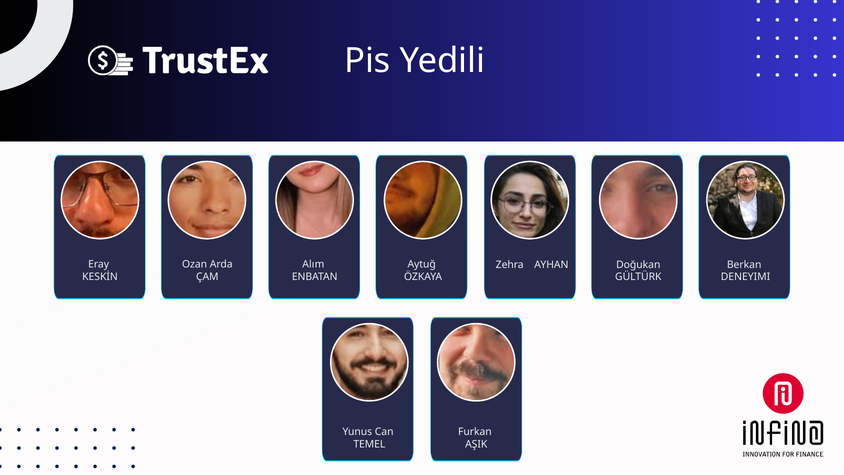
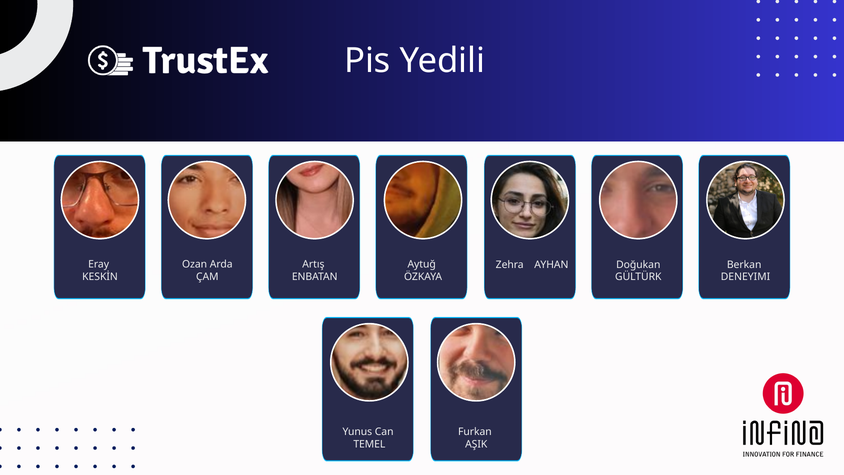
Alım: Alım -> Artış
